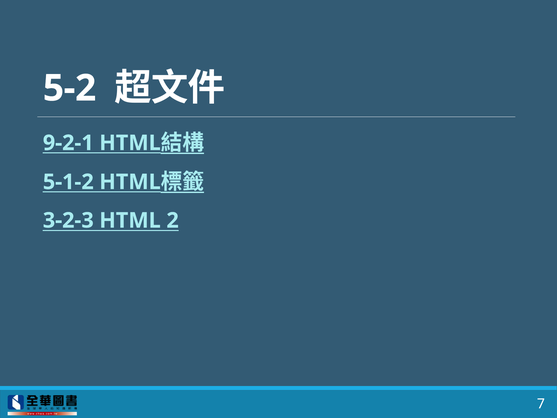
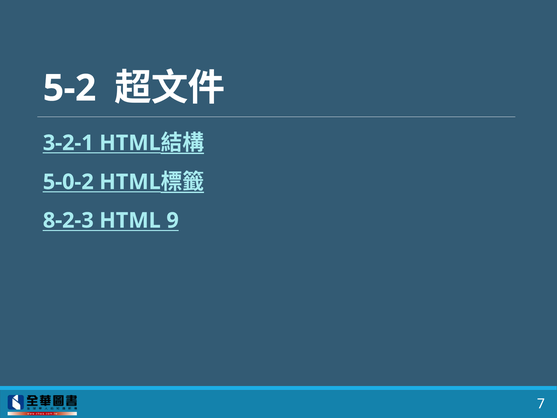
9-2-1: 9-2-1 -> 3-2-1
5-1-2: 5-1-2 -> 5-0-2
3-2-3: 3-2-3 -> 8-2-3
2: 2 -> 9
